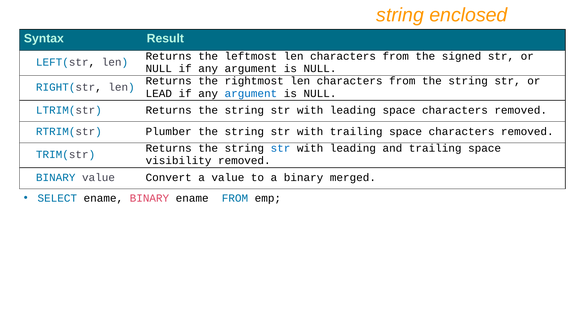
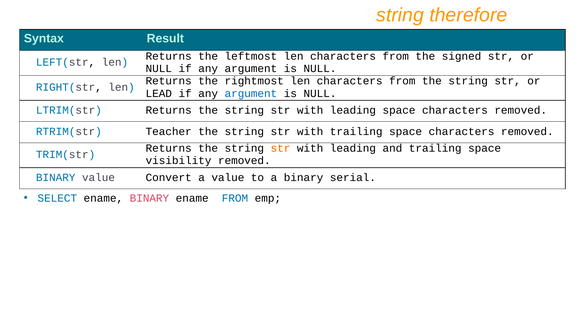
enclosed: enclosed -> therefore
Plumber: Plumber -> Teacher
str at (281, 148) colour: blue -> orange
merged: merged -> serial
